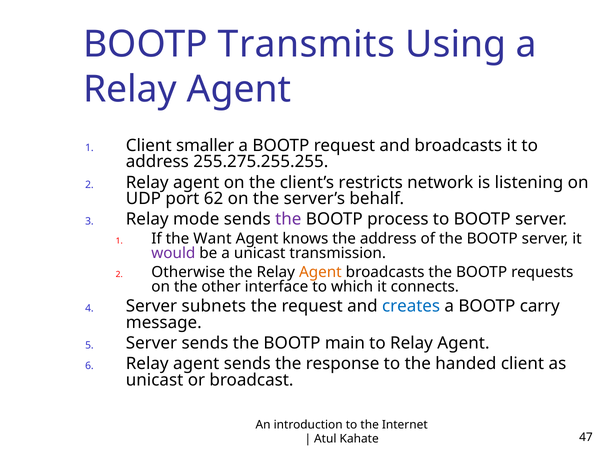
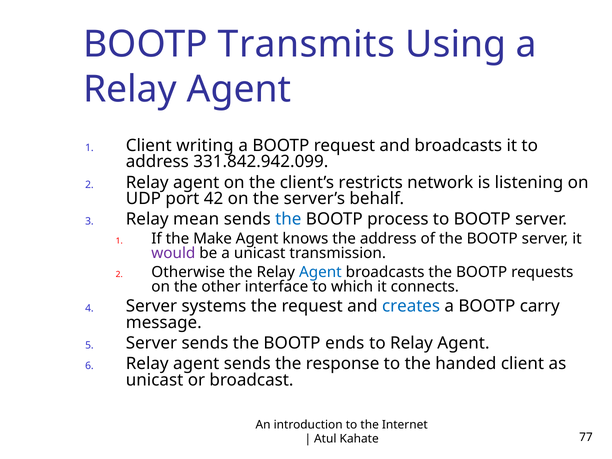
smaller: smaller -> writing
255.275.255.255: 255.275.255.255 -> 331.842.942.099
62: 62 -> 42
mode: mode -> mean
the at (288, 219) colour: purple -> blue
Want: Want -> Make
Agent at (320, 272) colour: orange -> blue
subnets: subnets -> systems
main: main -> ends
47: 47 -> 77
